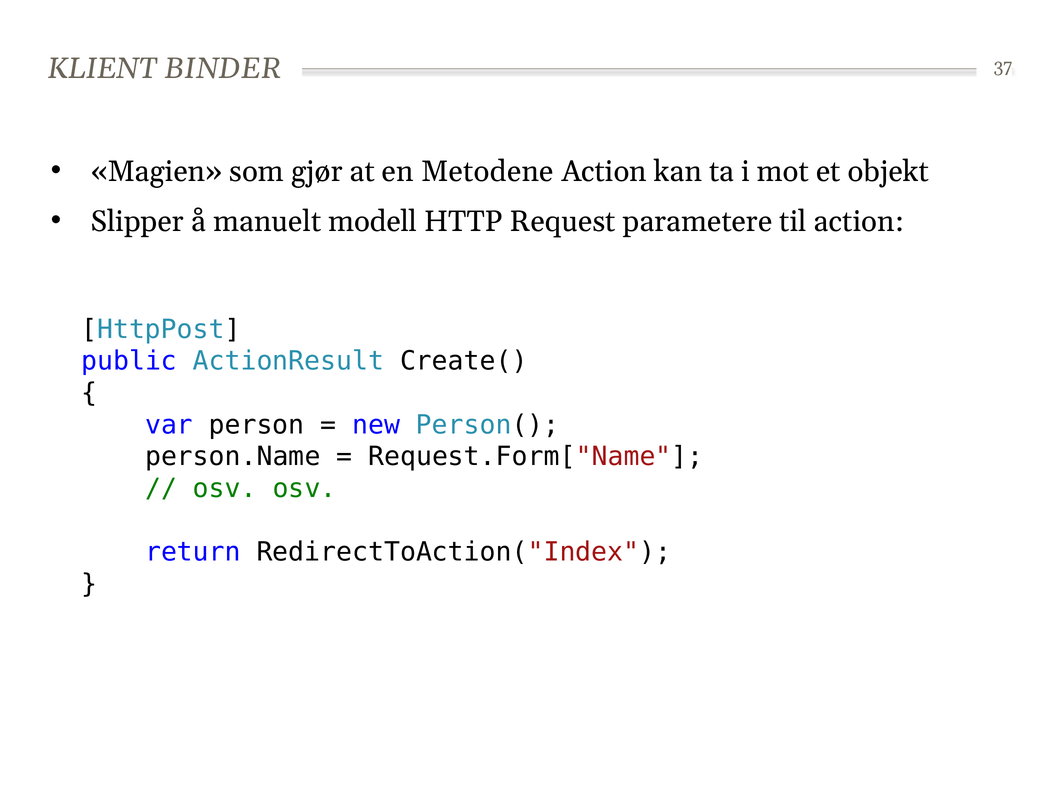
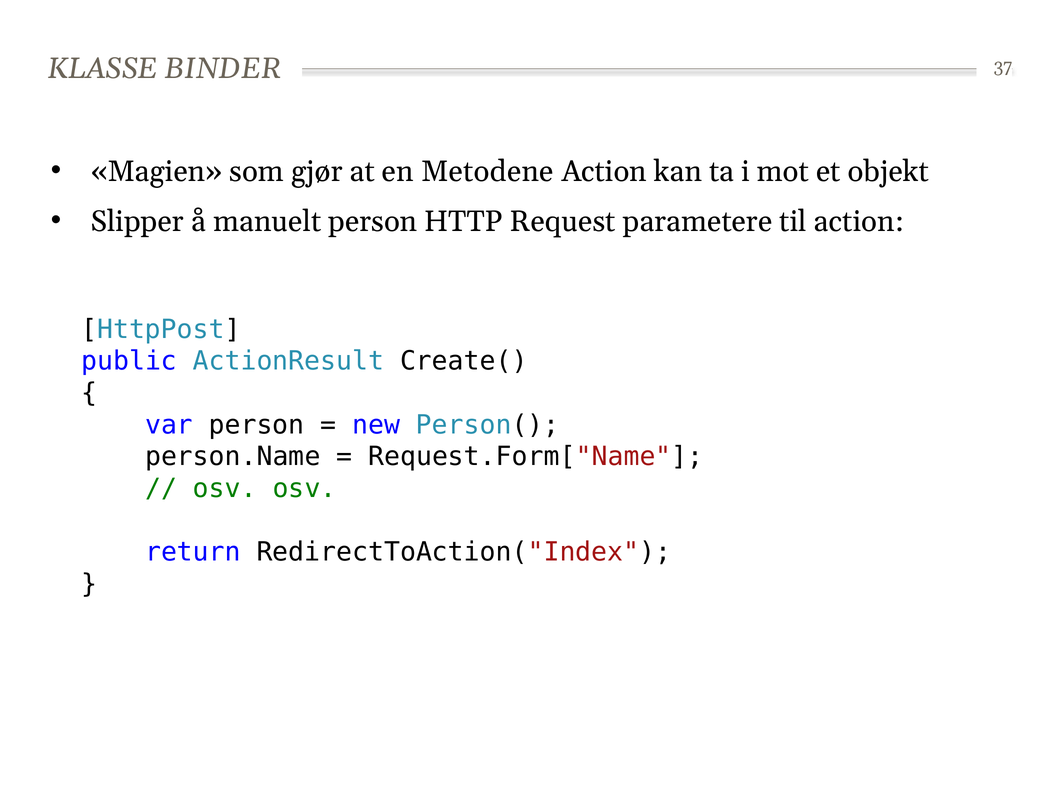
KLIENT: KLIENT -> KLASSE
manuelt modell: modell -> person
